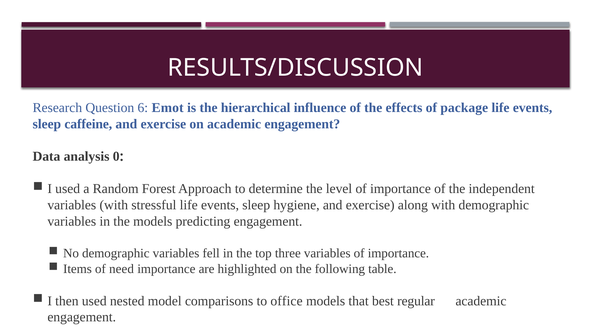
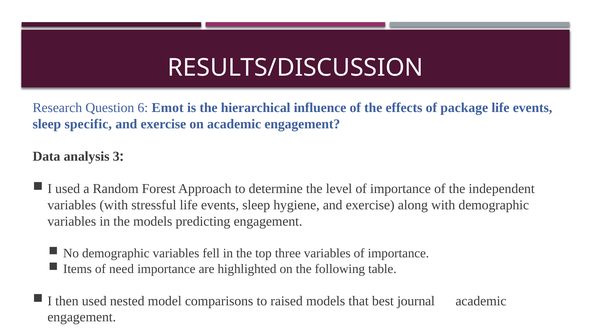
caffeine: caffeine -> specific
0: 0 -> 3
office: office -> raised
regular: regular -> journal
